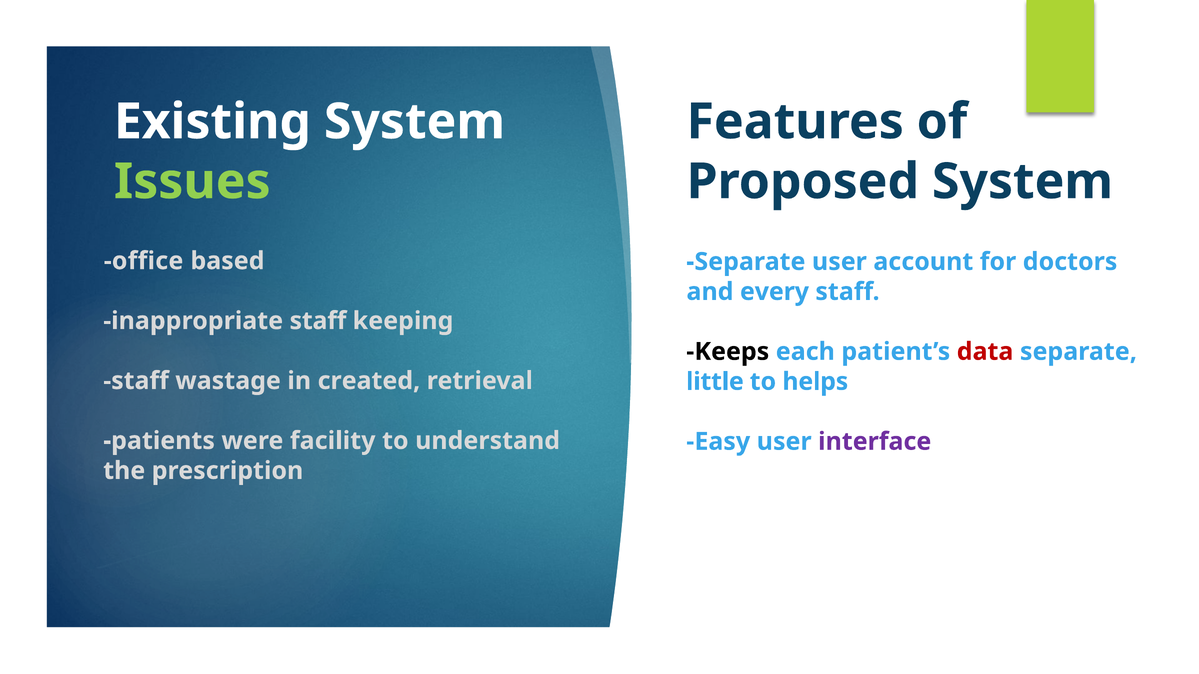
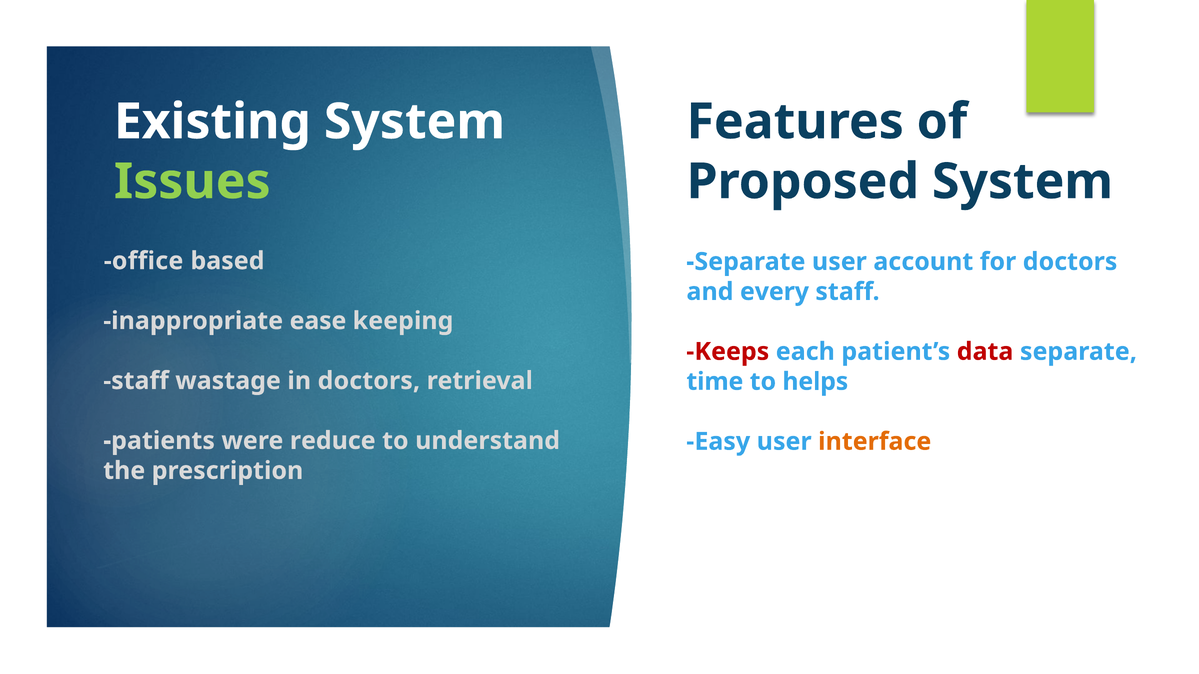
inappropriate staff: staff -> ease
Keeps colour: black -> red
in created: created -> doctors
little: little -> time
facility: facility -> reduce
interface colour: purple -> orange
